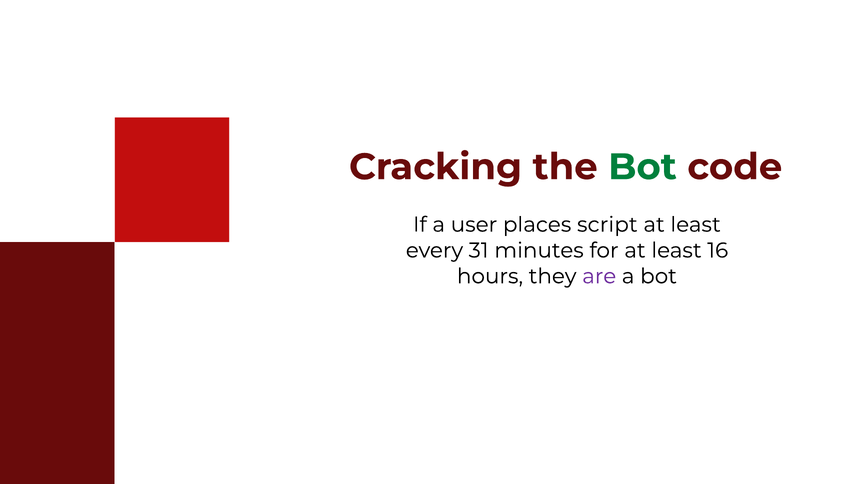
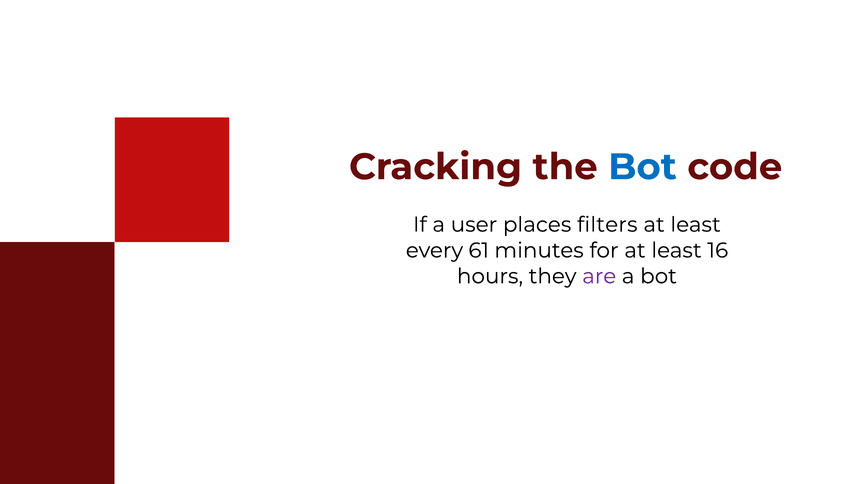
Bot at (642, 167) colour: green -> blue
script: script -> filters
31: 31 -> 61
